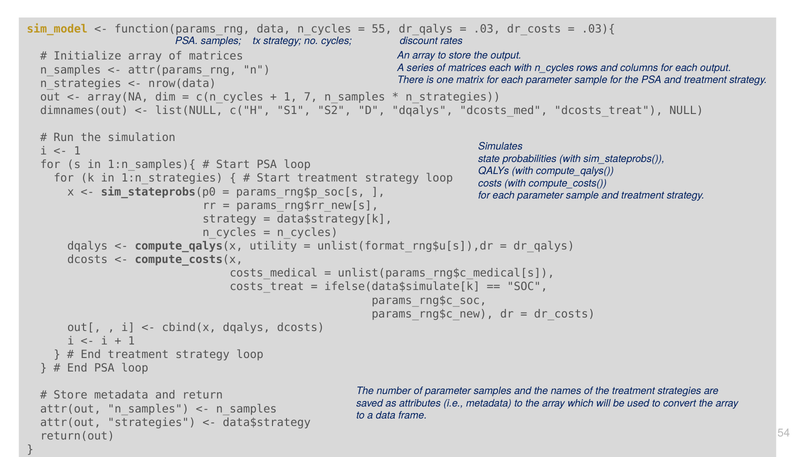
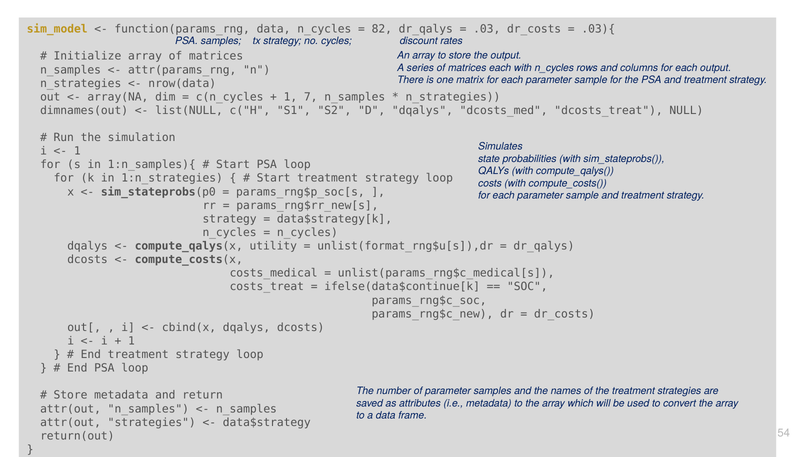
55: 55 -> 82
ifelse(data$simulate[k: ifelse(data$simulate[k -> ifelse(data$continue[k
